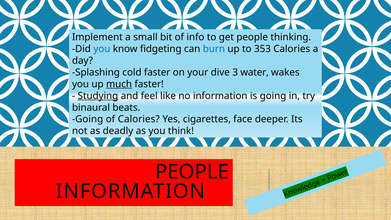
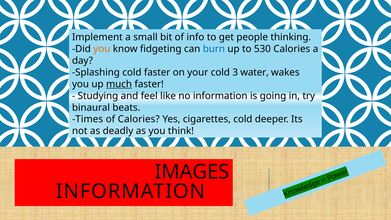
you at (102, 49) colour: blue -> orange
353: 353 -> 530
your dive: dive -> cold
Studying underline: present -> none
Going at (88, 119): Going -> Times
cigarettes face: face -> cold
PEOPLE at (192, 172): PEOPLE -> IMAGES
